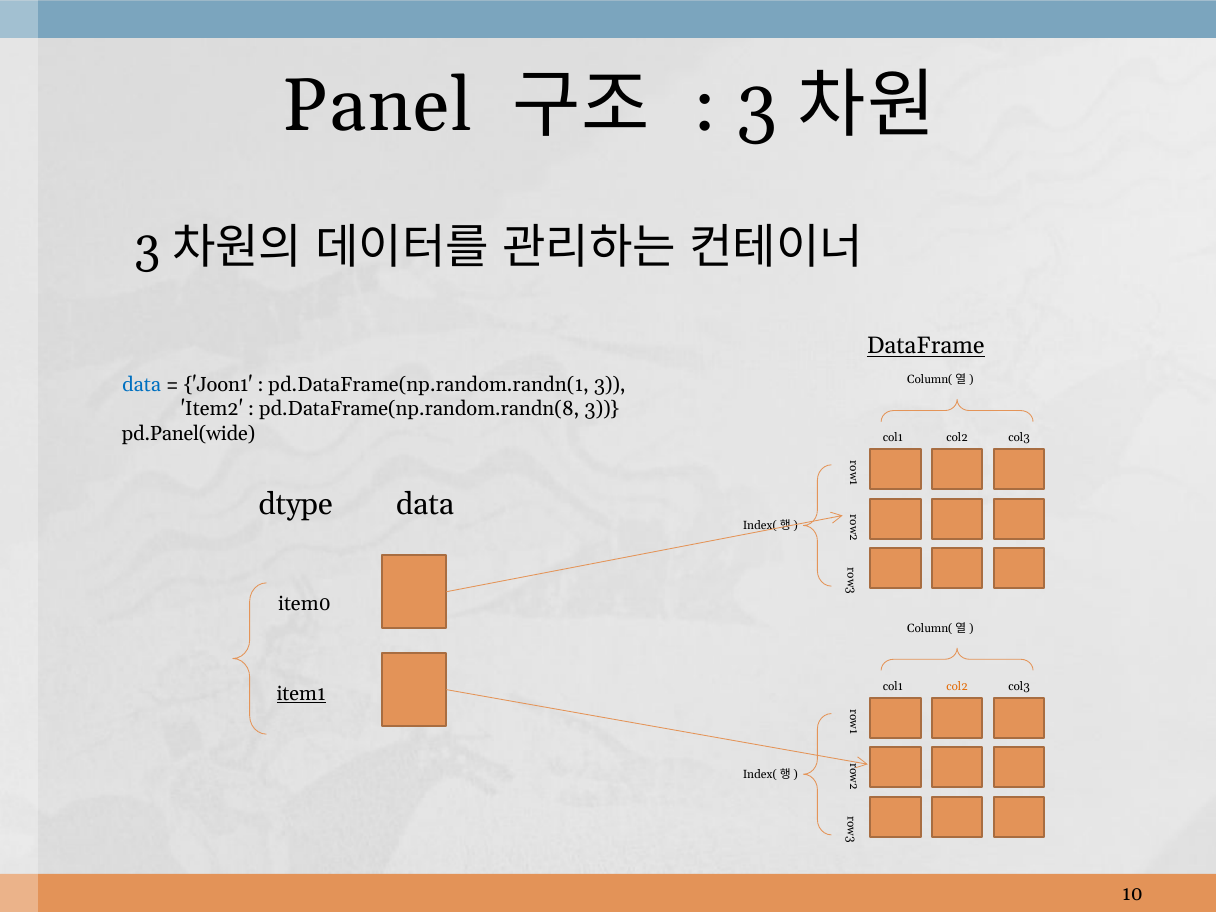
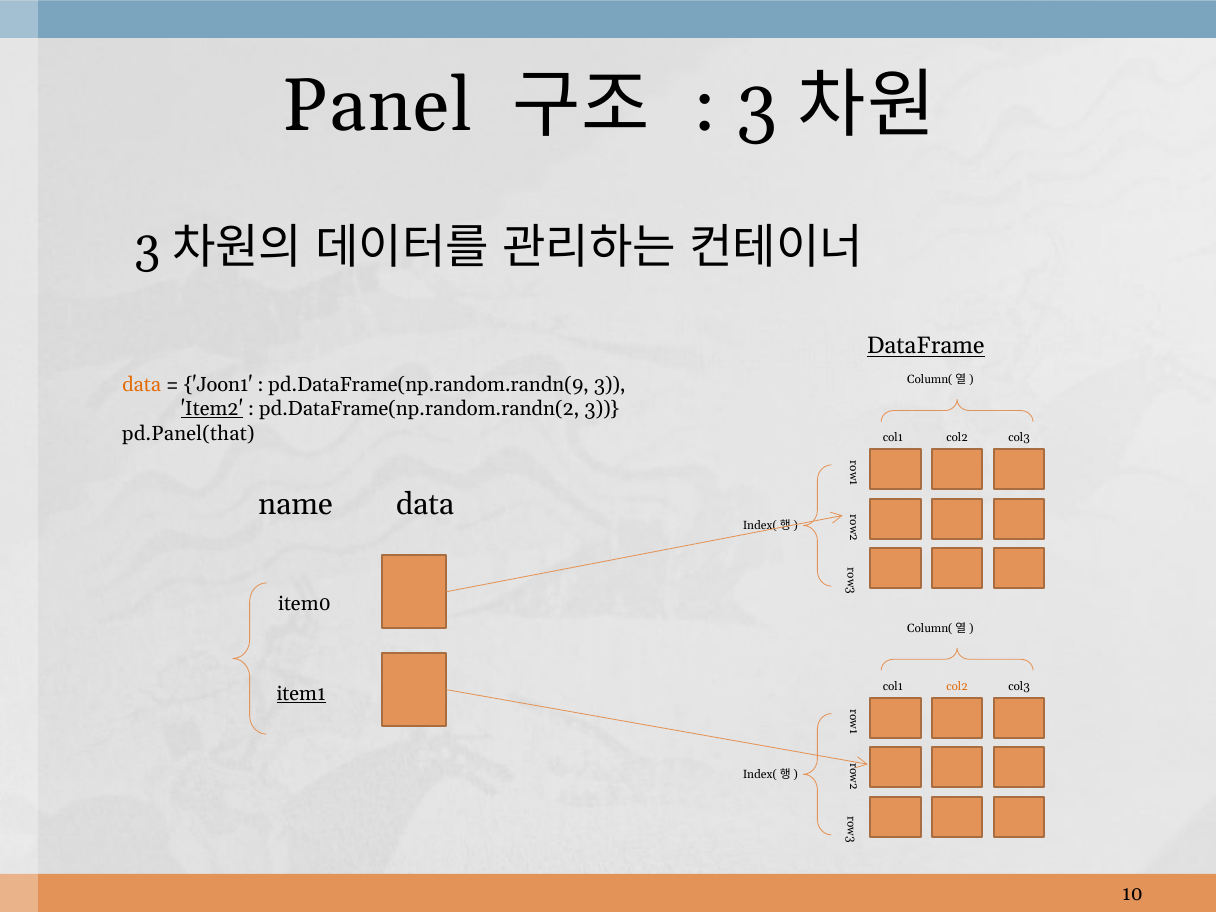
data at (141, 385) colour: blue -> orange
pd.DataFrame(np.random.randn(1: pd.DataFrame(np.random.randn(1 -> pd.DataFrame(np.random.randn(9
Item2 underline: none -> present
pd.DataFrame(np.random.randn(8: pd.DataFrame(np.random.randn(8 -> pd.DataFrame(np.random.randn(2
pd.Panel(wide: pd.Panel(wide -> pd.Panel(that
dtype: dtype -> name
